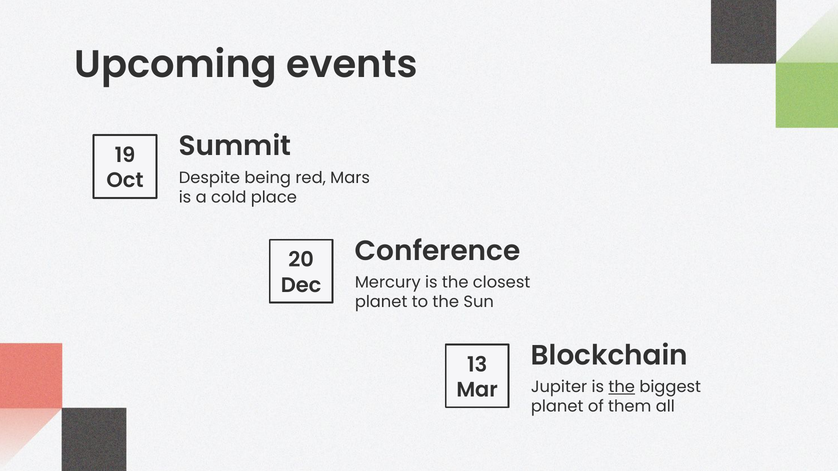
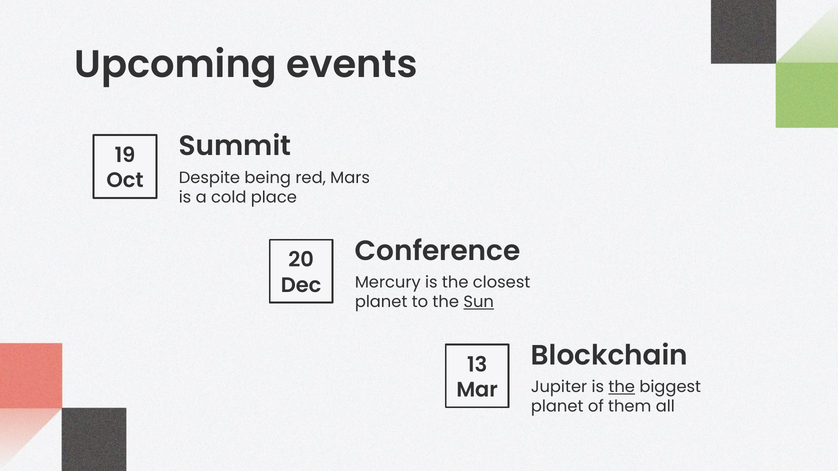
Sun underline: none -> present
